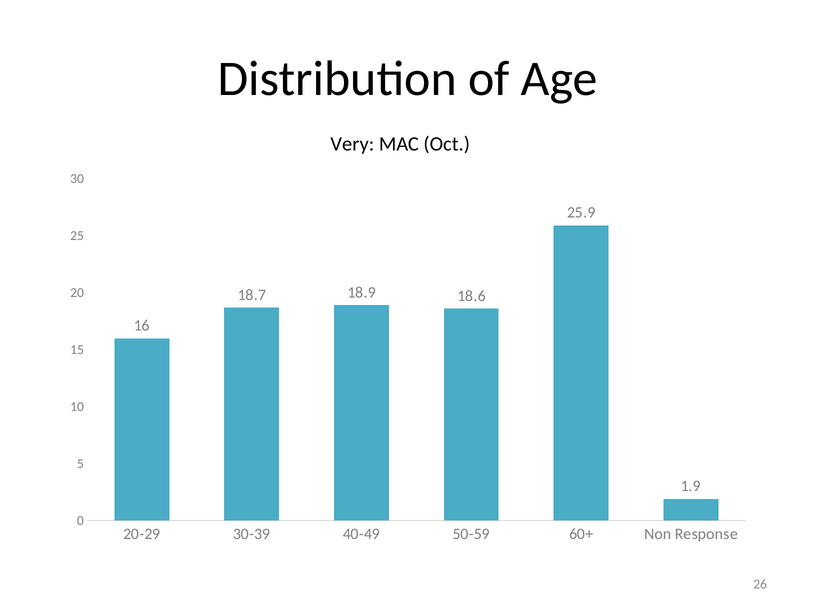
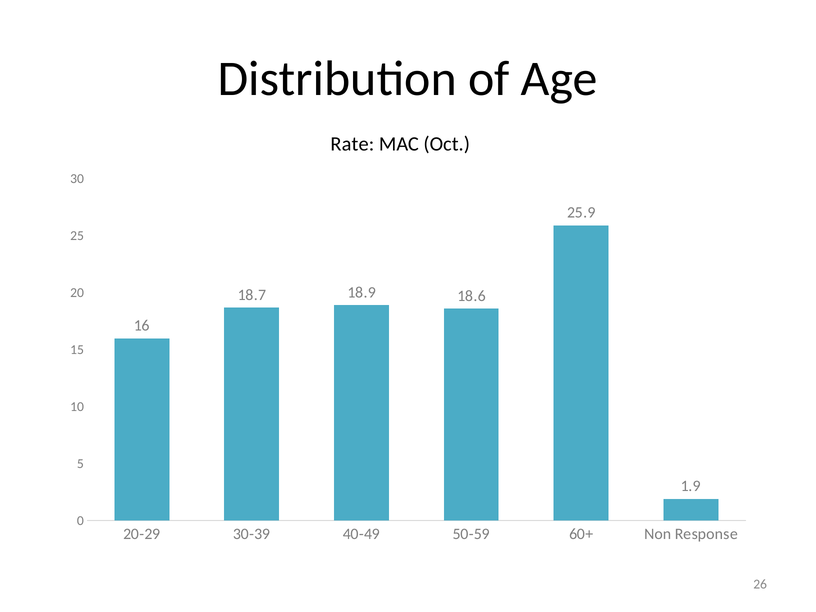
Very: Very -> Rate
